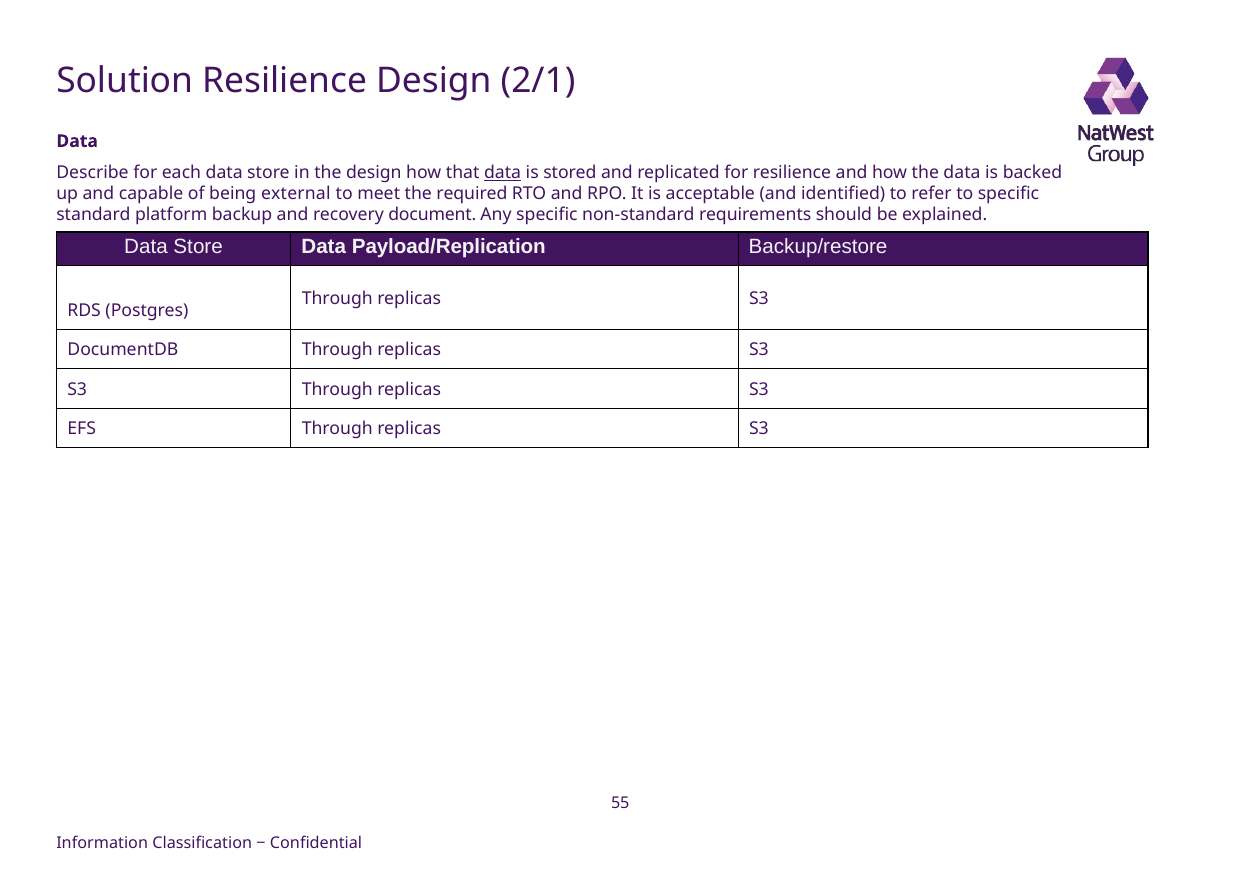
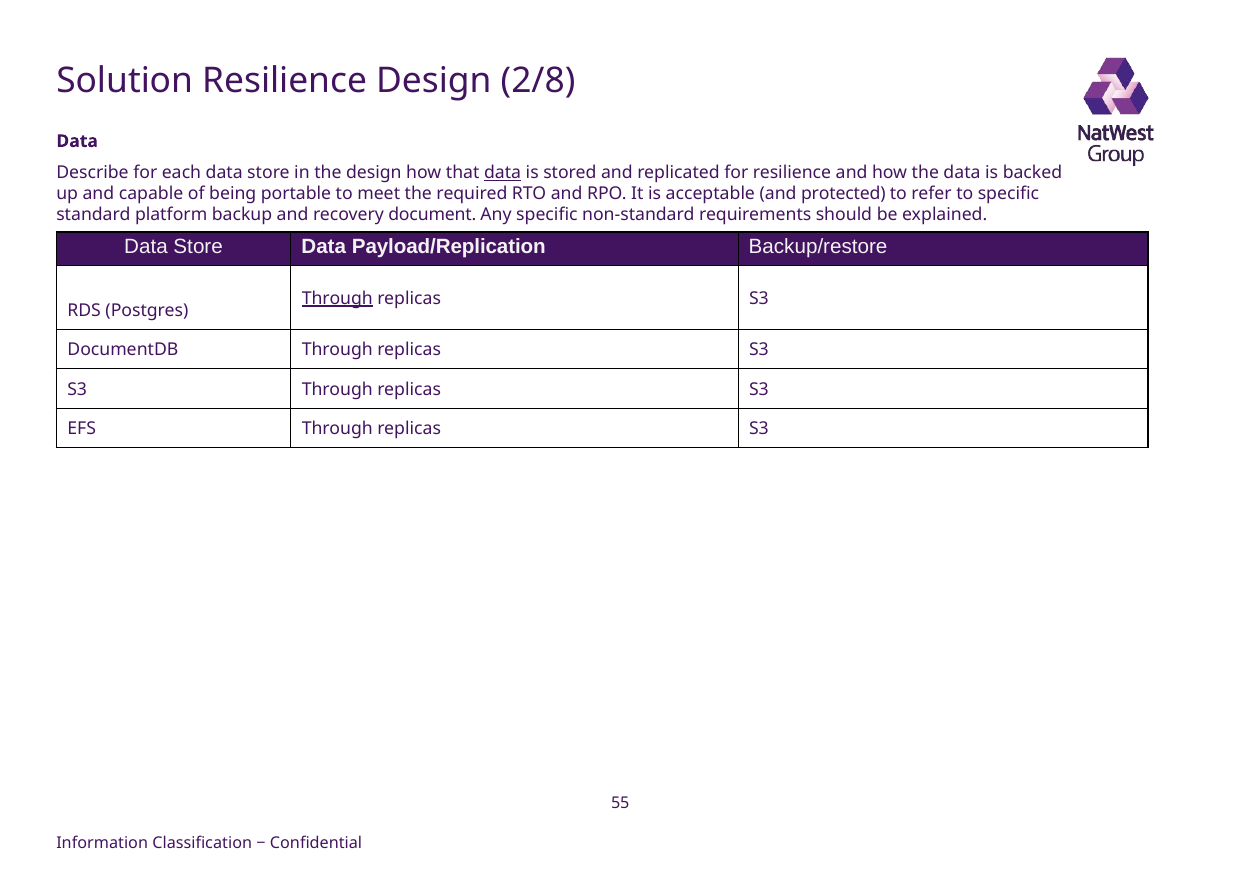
2/1: 2/1 -> 2/8
external: external -> portable
identified: identified -> protected
Through at (337, 298) underline: none -> present
